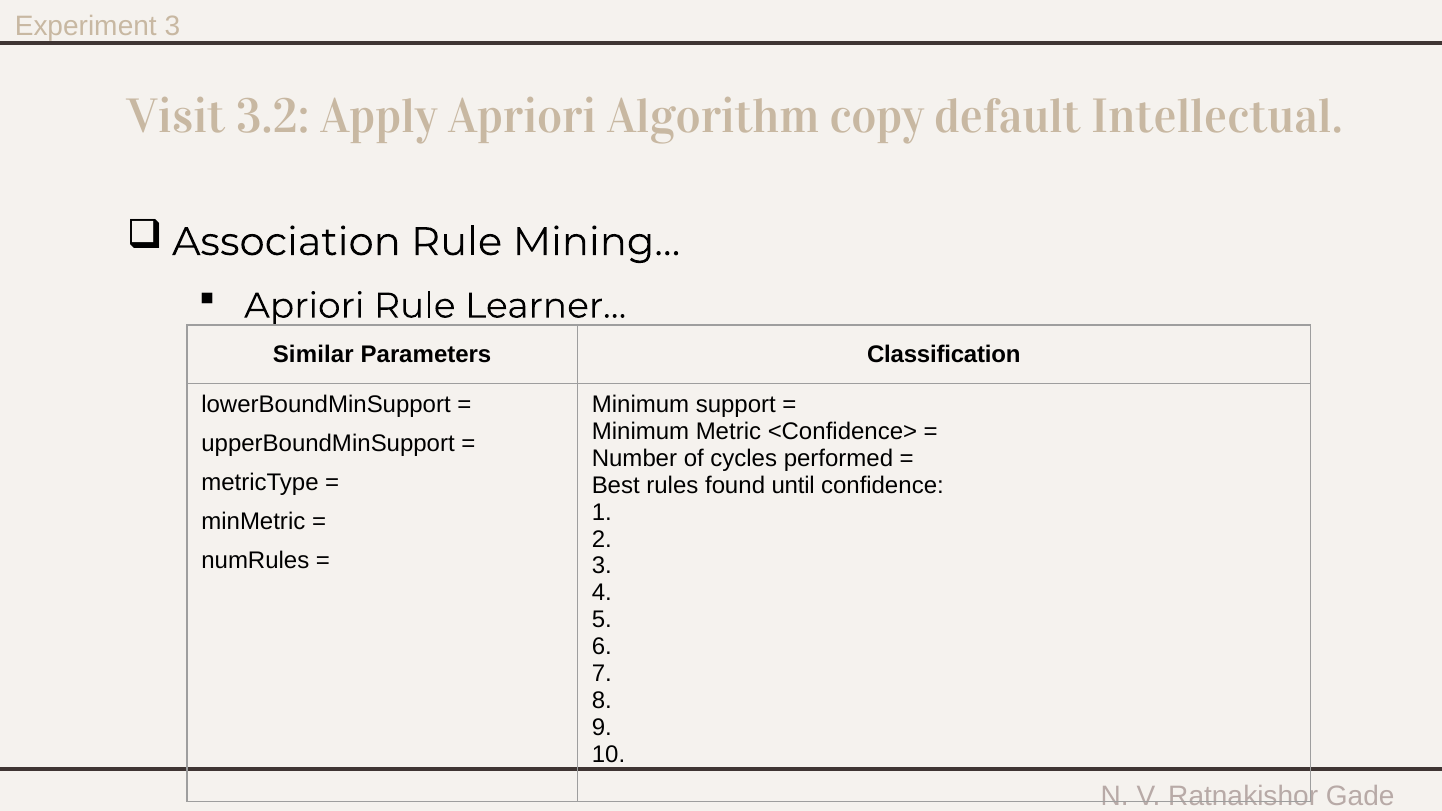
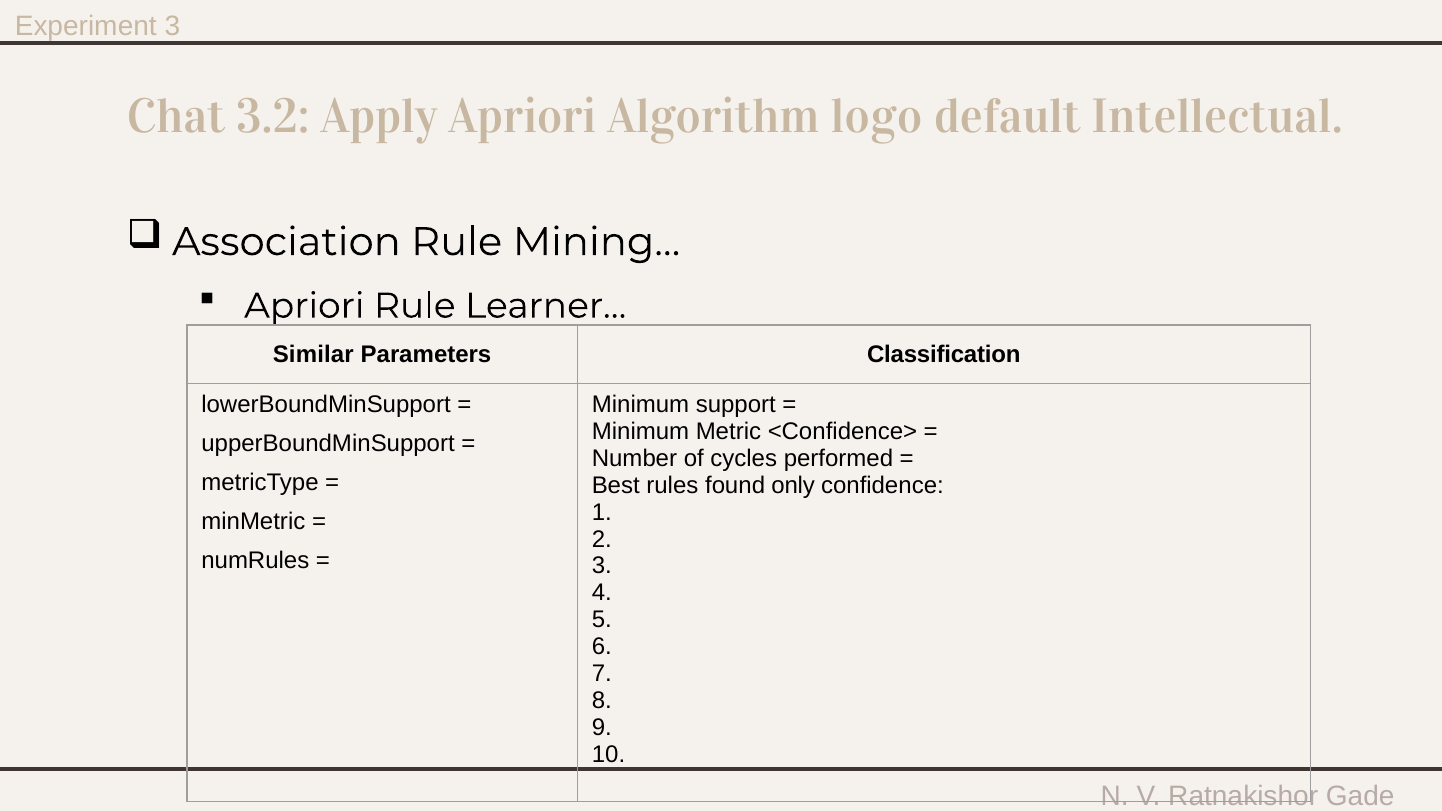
Visit: Visit -> Chat
copy: copy -> logo
until: until -> only
